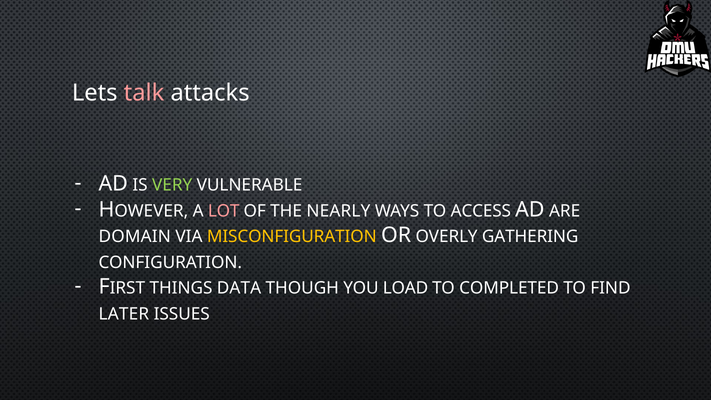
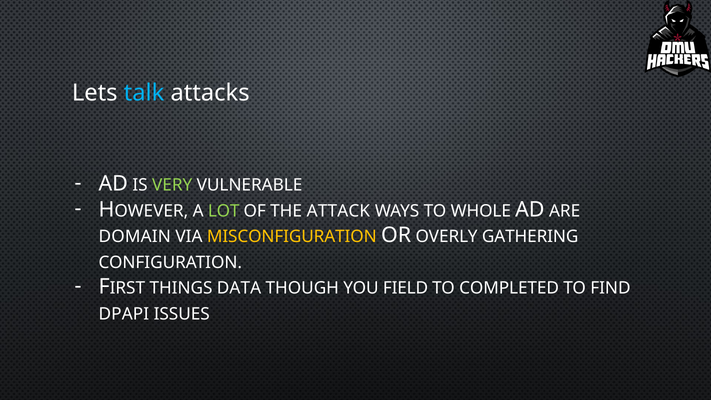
talk colour: pink -> light blue
LOT colour: pink -> light green
NEARLY: NEARLY -> ATTACK
ACCESS: ACCESS -> WHOLE
LOAD: LOAD -> FIELD
LATER: LATER -> DPAPI
